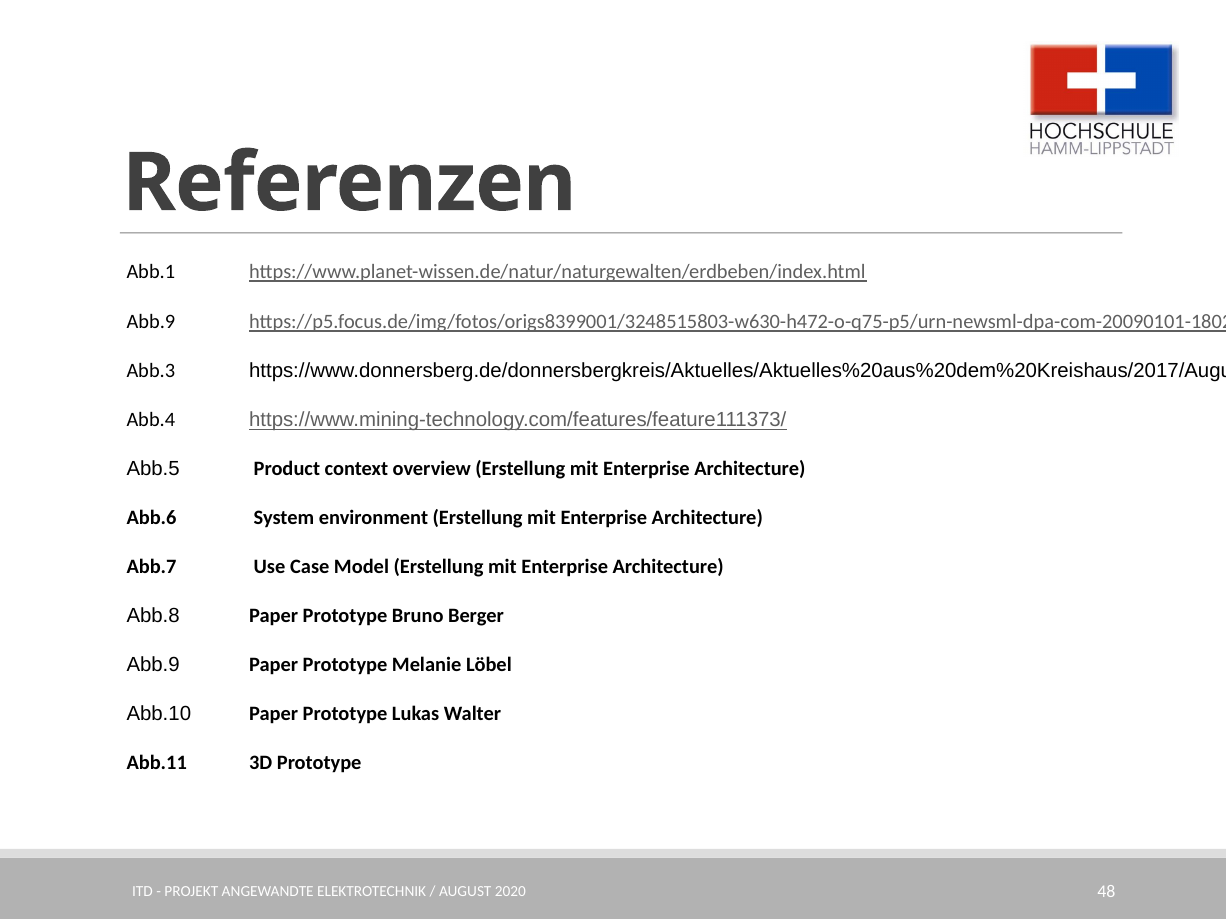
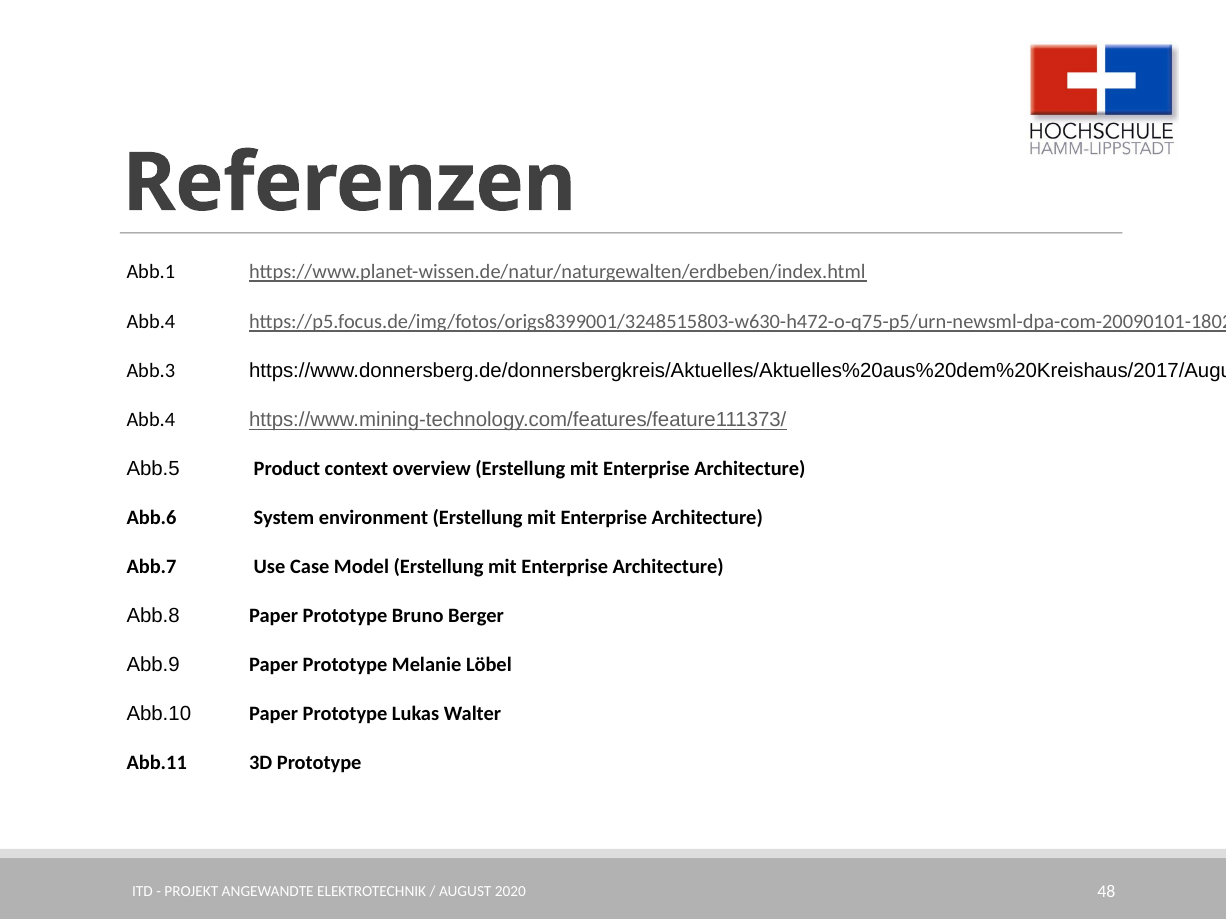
Abb.9 at (151, 322): Abb.9 -> Abb.4
